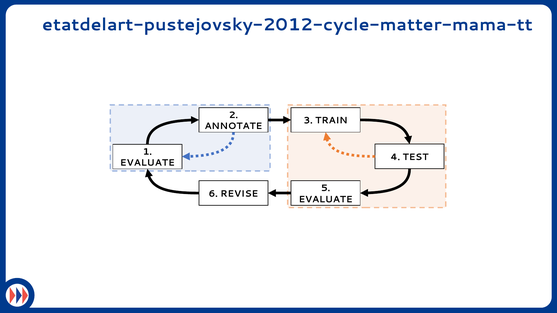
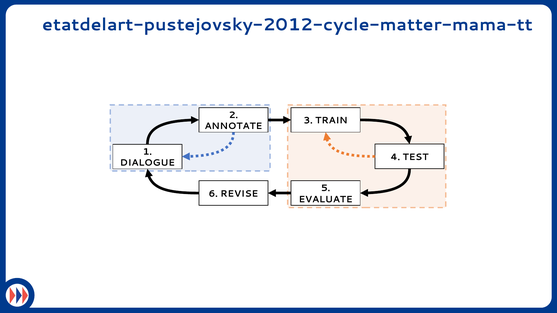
EVALUATE at (147, 163): EVALUATE -> DIALOGUE
